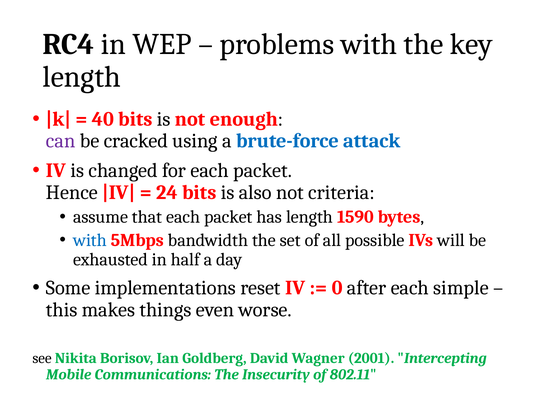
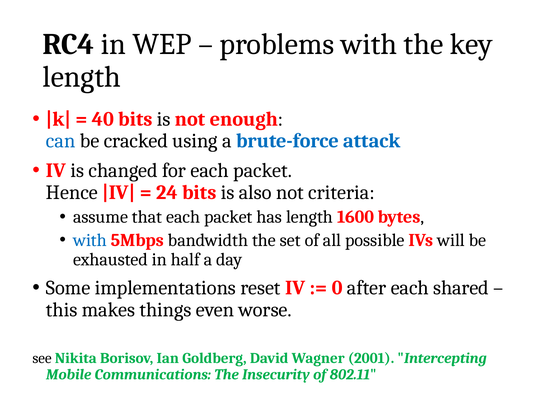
can colour: purple -> blue
1590: 1590 -> 1600
simple: simple -> shared
